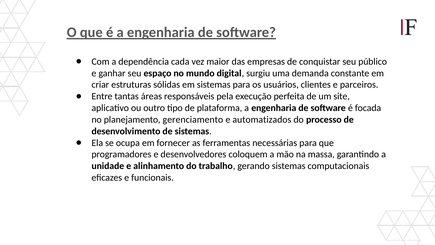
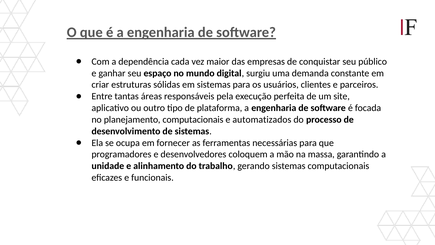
planejamento gerenciamento: gerenciamento -> computacionais
